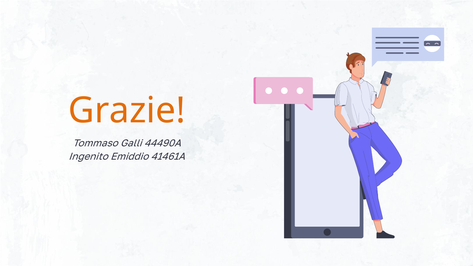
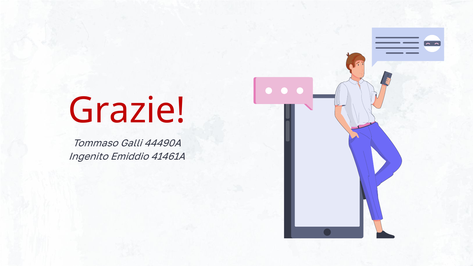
Grazie colour: orange -> red
